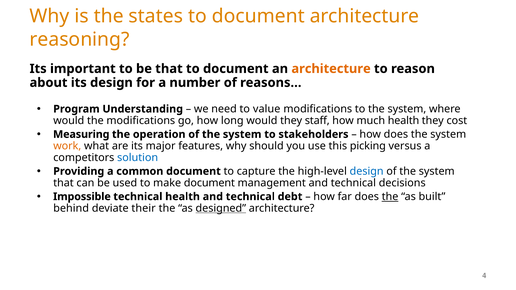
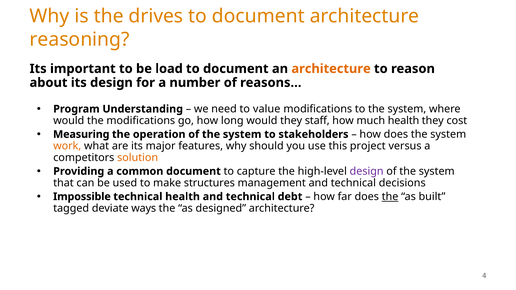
states: states -> drives
be that: that -> load
picking: picking -> project
solution colour: blue -> orange
design at (367, 171) colour: blue -> purple
make document: document -> structures
behind: behind -> tagged
their: their -> ways
designed underline: present -> none
